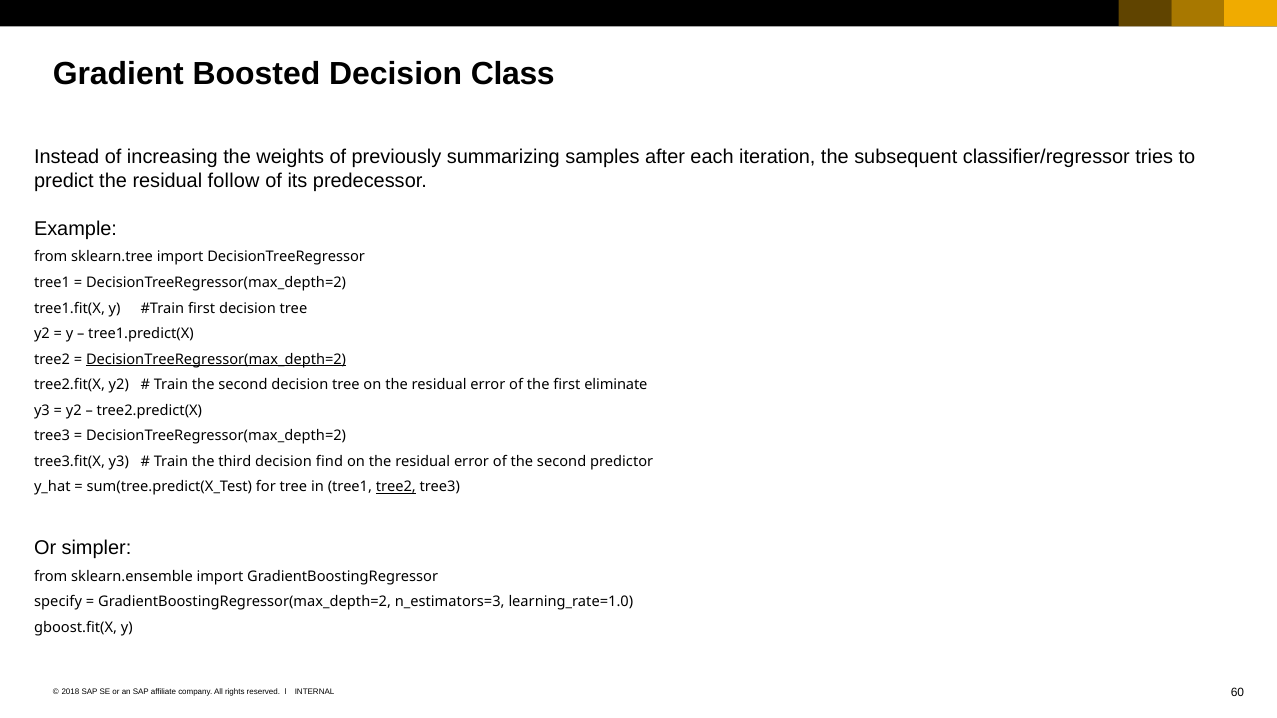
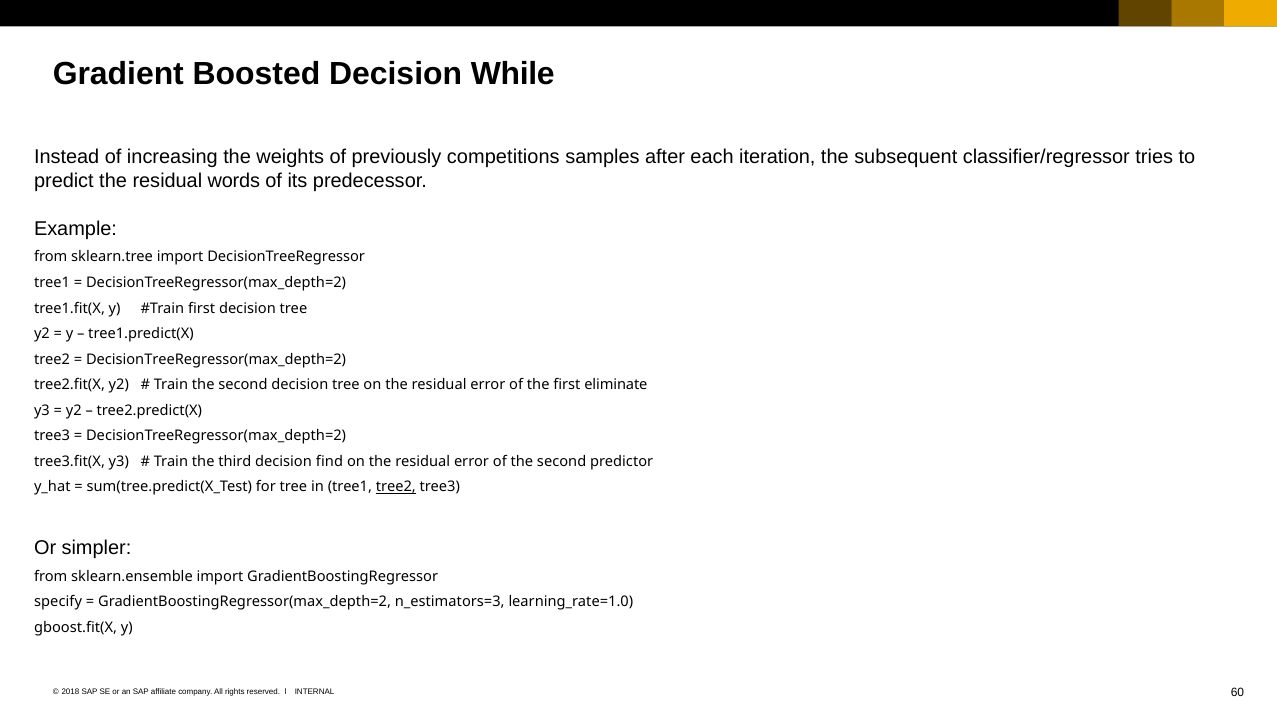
Class: Class -> While
summarizing: summarizing -> competitions
follow: follow -> words
DecisionTreeRegressor(max_depth=2 at (216, 359) underline: present -> none
